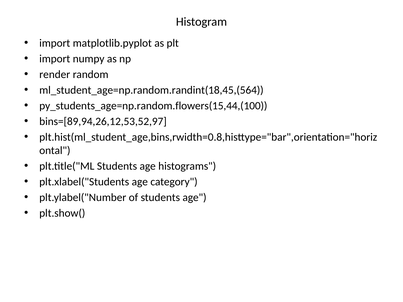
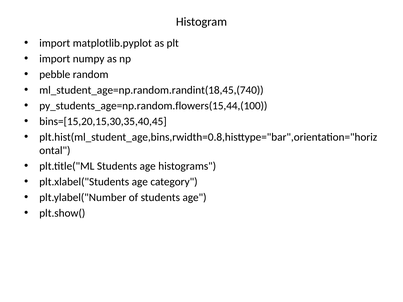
render: render -> pebble
ml_student_age=np.random.randint(18,45,(564: ml_student_age=np.random.randint(18,45,(564 -> ml_student_age=np.random.randint(18,45,(740
bins=[89,94,26,12,53,52,97: bins=[89,94,26,12,53,52,97 -> bins=[15,20,15,30,35,40,45
